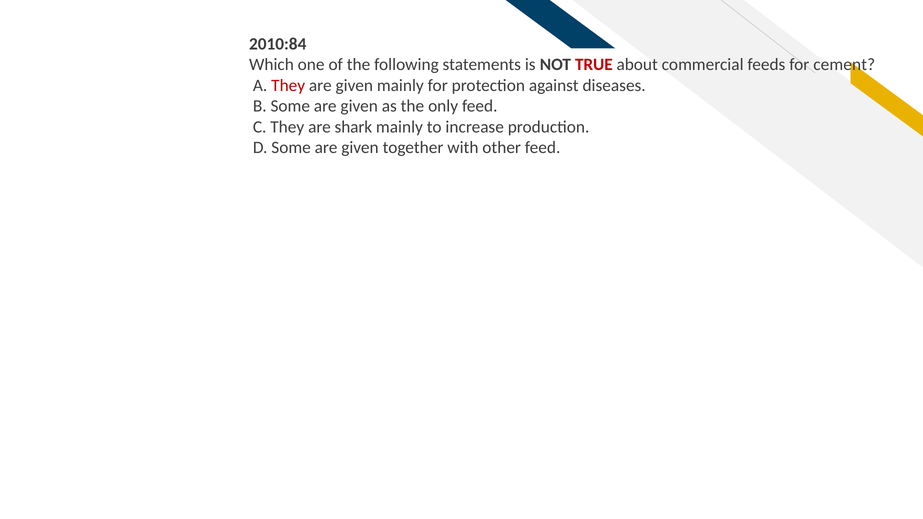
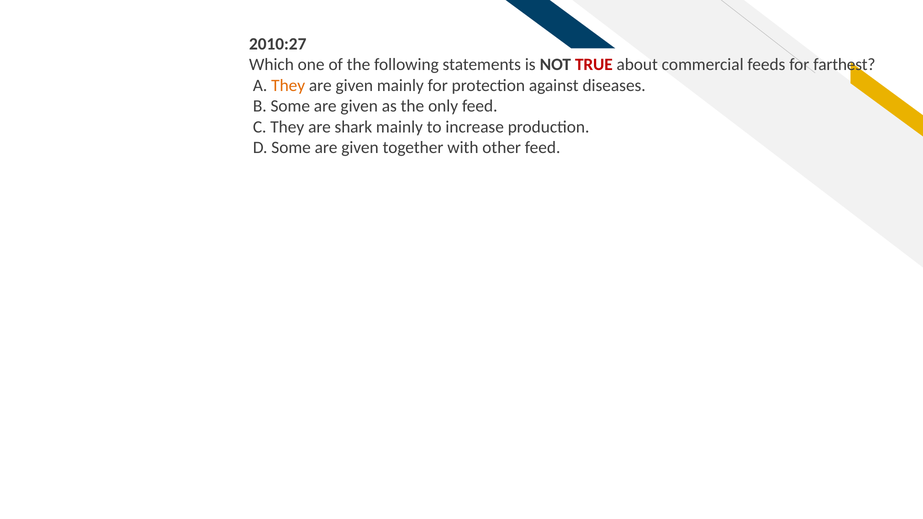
2010:84: 2010:84 -> 2010:27
cement: cement -> farthest
They at (288, 85) colour: red -> orange
